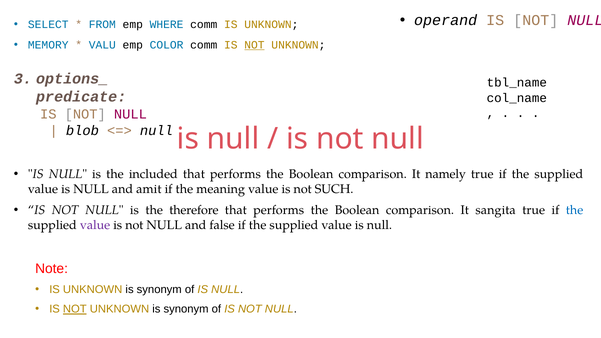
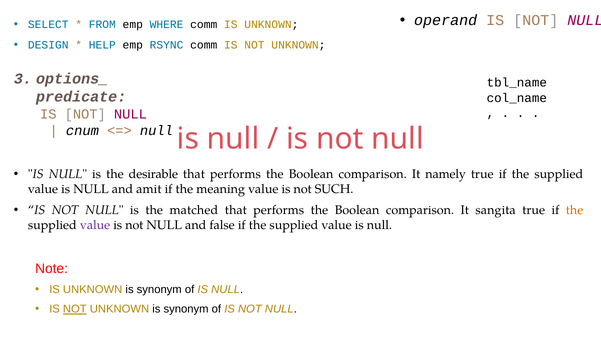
MEMORY: MEMORY -> DESIGN
VALU: VALU -> HELP
COLOR: COLOR -> RSYNC
NOT at (254, 45) underline: present -> none
blob: blob -> cnum
included: included -> desirable
therefore: therefore -> matched
the at (575, 210) colour: blue -> orange
